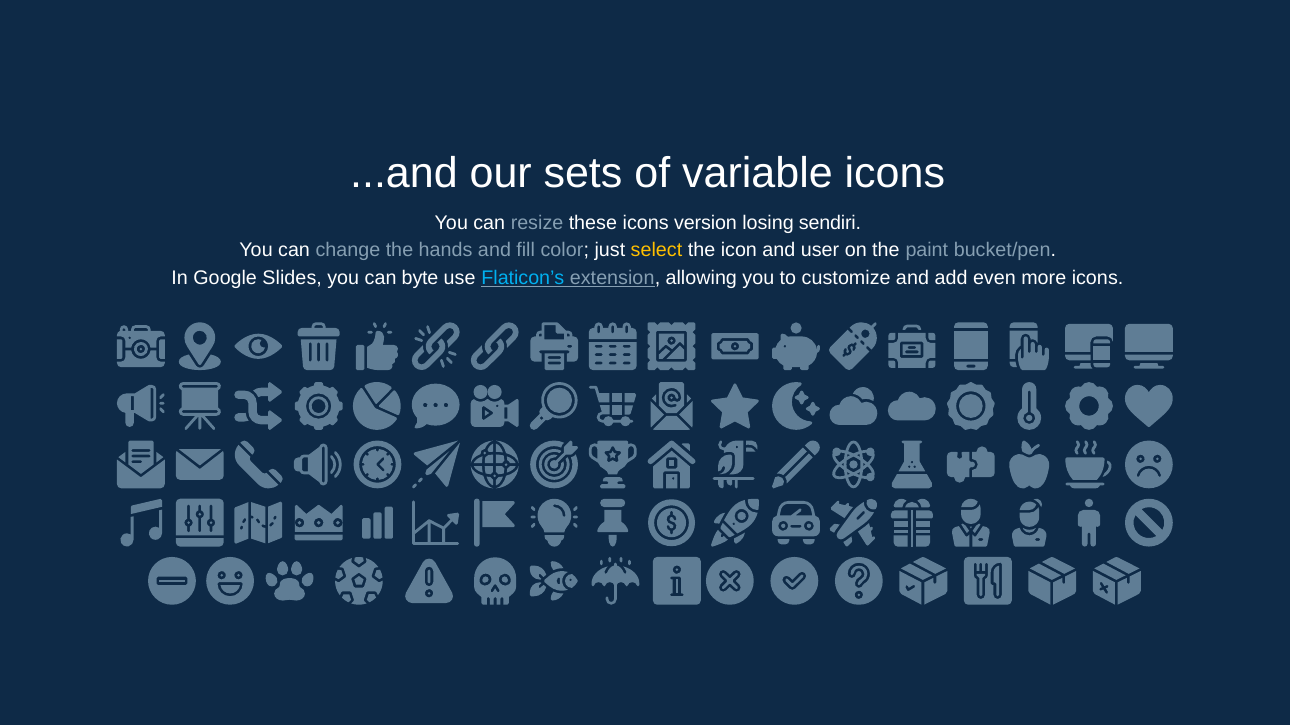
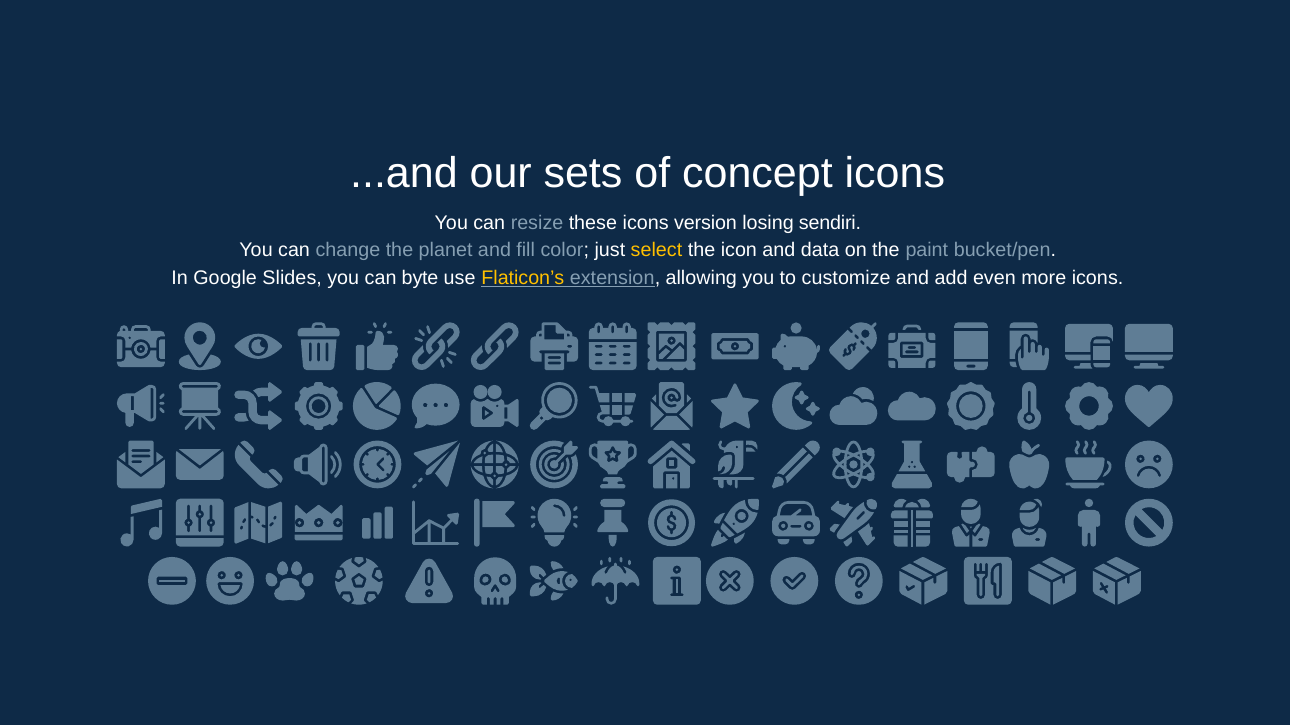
variable: variable -> concept
hands: hands -> planet
user: user -> data
Flaticon’s colour: light blue -> yellow
